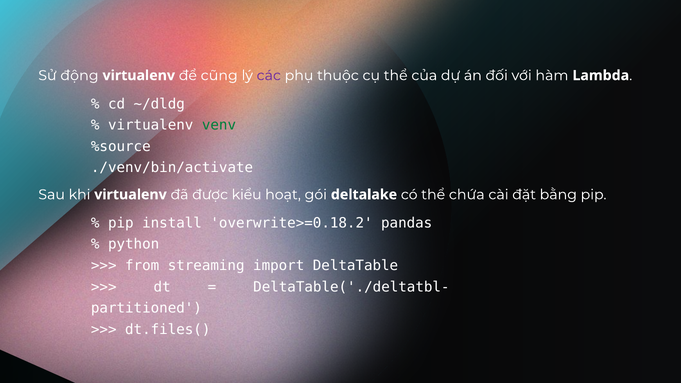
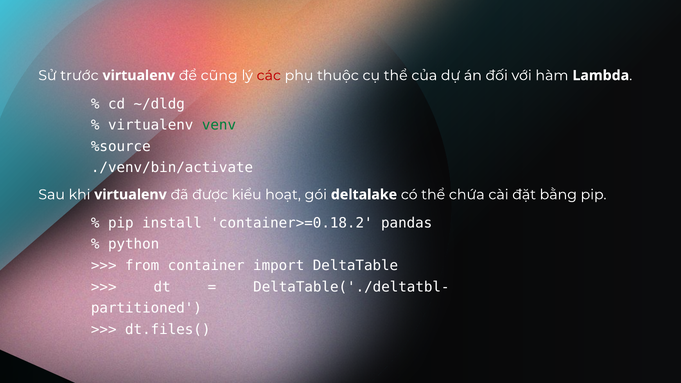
động: động -> trước
các colour: purple -> red
overwrite>=0.18.2: overwrite>=0.18.2 -> container>=0.18.2
streaming: streaming -> container
